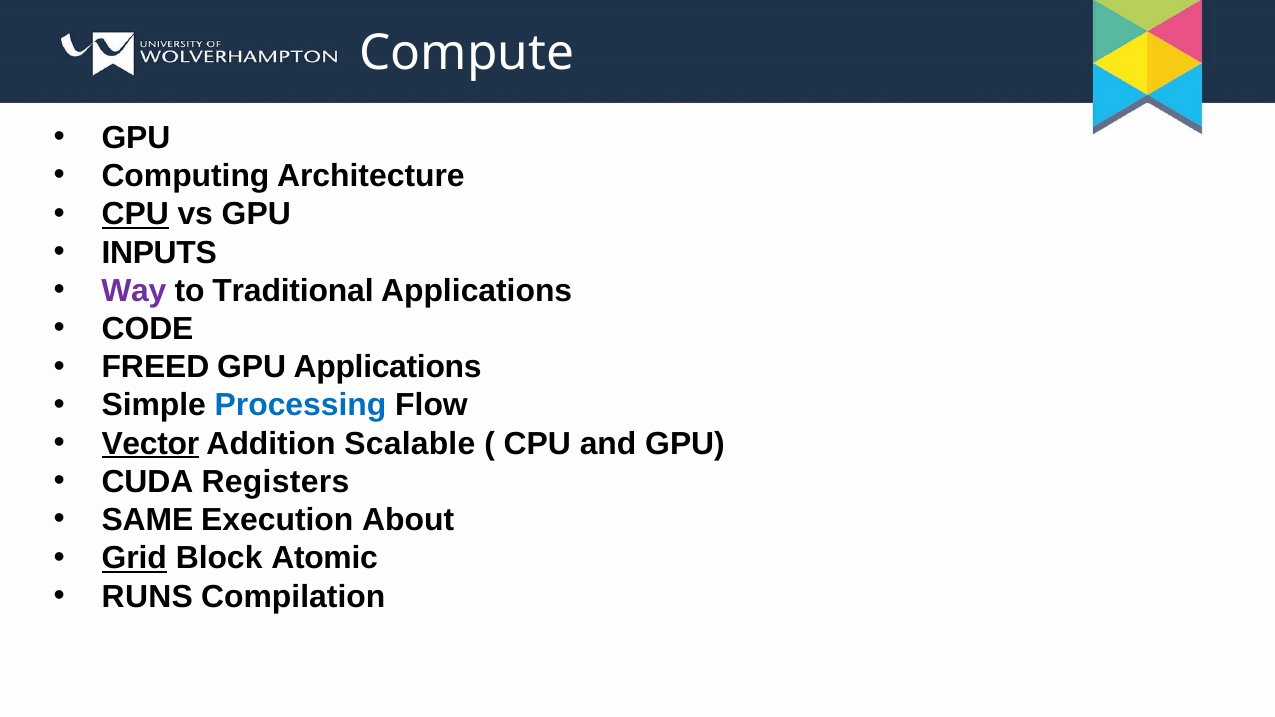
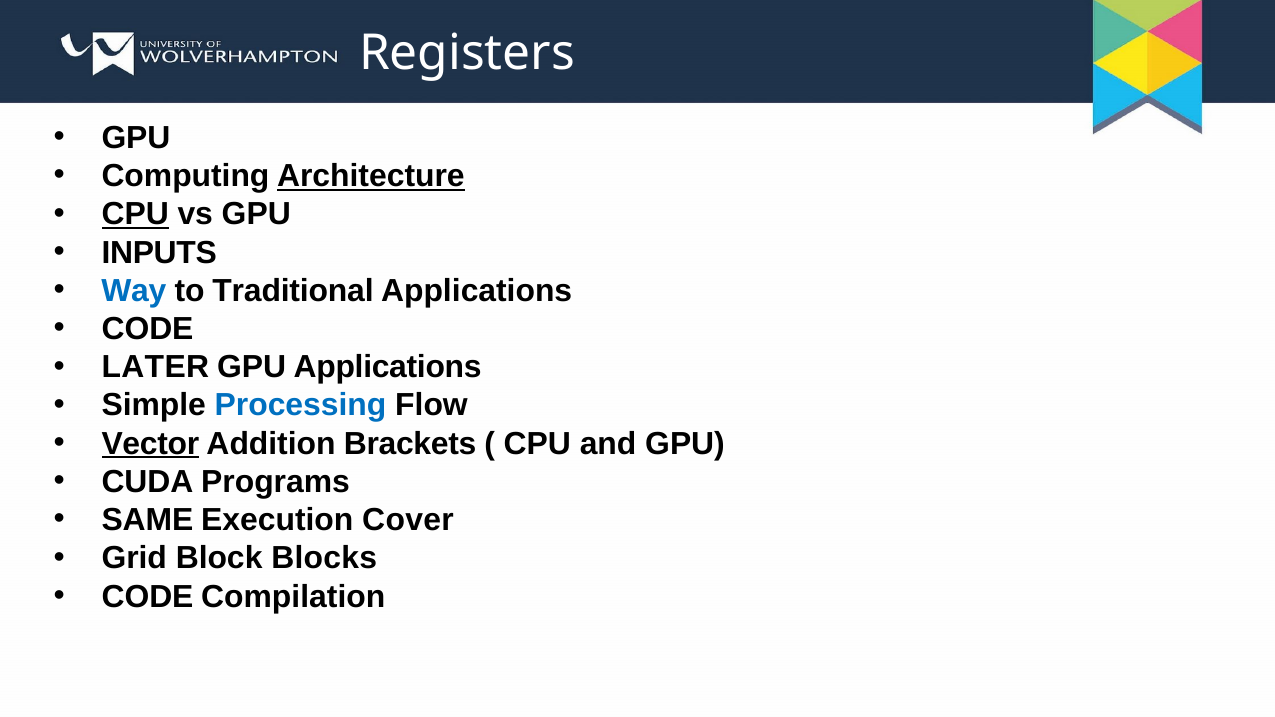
Compute: Compute -> Registers
Architecture underline: none -> present
Way colour: purple -> blue
FREED: FREED -> LATER
Scalable: Scalable -> Brackets
Registers: Registers -> Programs
About: About -> Cover
Grid underline: present -> none
Atomic: Atomic -> Blocks
RUNS at (147, 597): RUNS -> CODE
